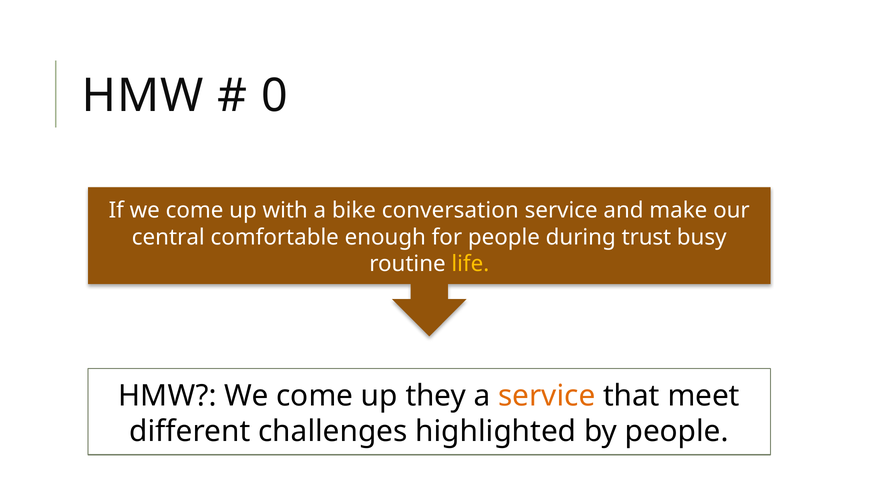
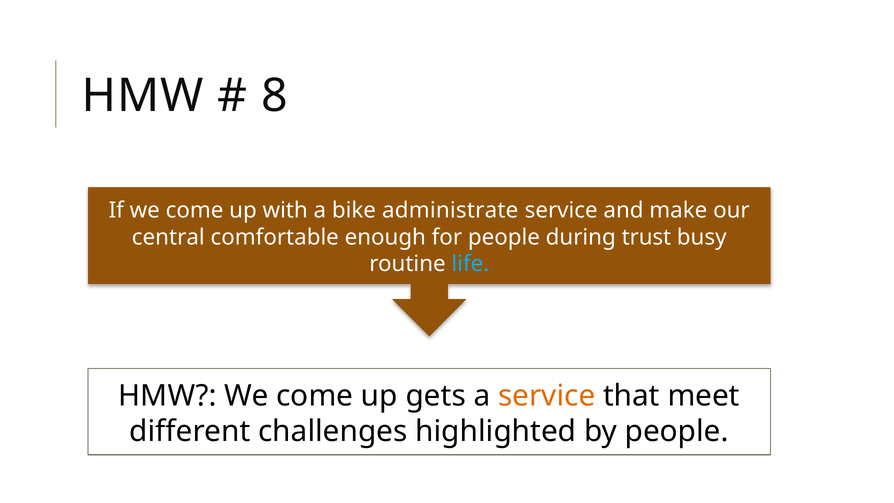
0: 0 -> 8
conversation: conversation -> administrate
life colour: yellow -> light blue
they: they -> gets
